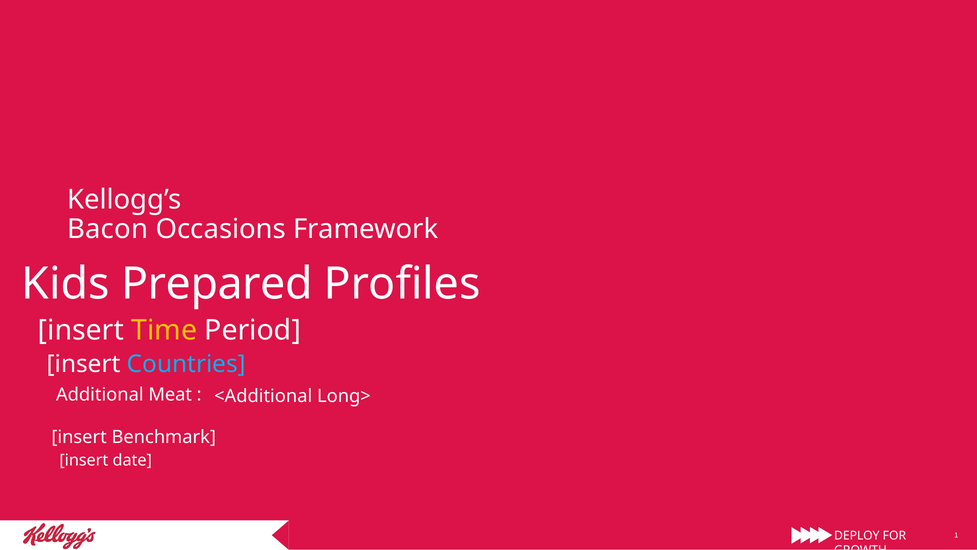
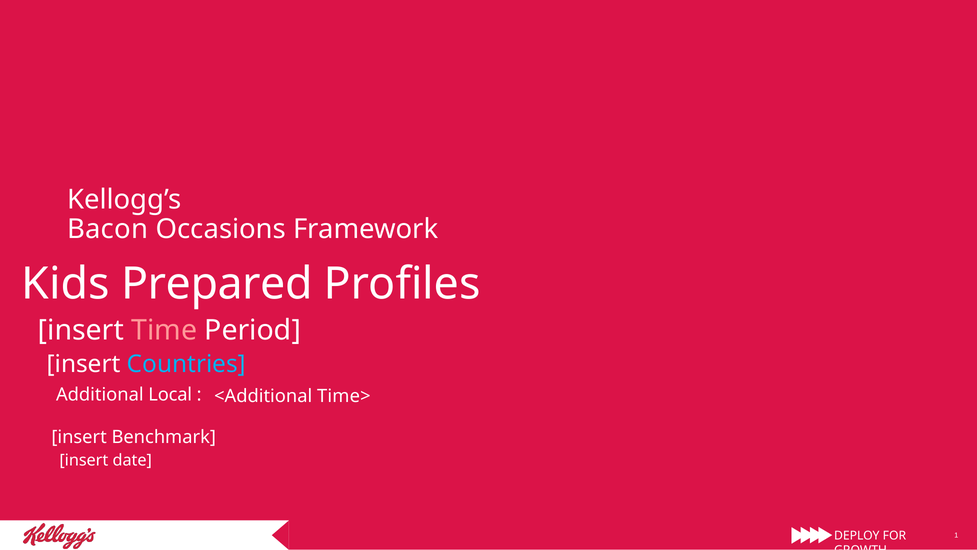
Time colour: yellow -> pink
Meat: Meat -> Local
Long>: Long> -> Time>
